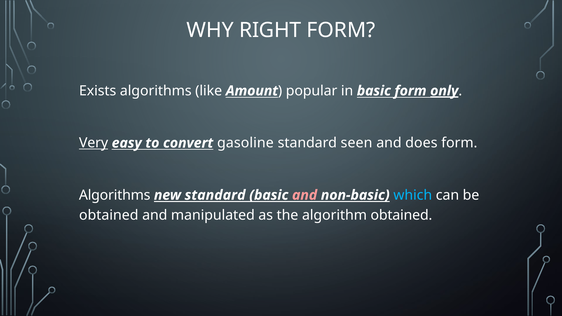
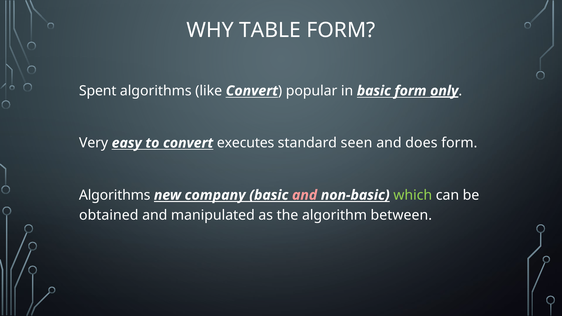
RIGHT: RIGHT -> TABLE
Exists: Exists -> Spent
like Amount: Amount -> Convert
Very underline: present -> none
gasoline: gasoline -> executes
new standard: standard -> company
which colour: light blue -> light green
algorithm obtained: obtained -> between
